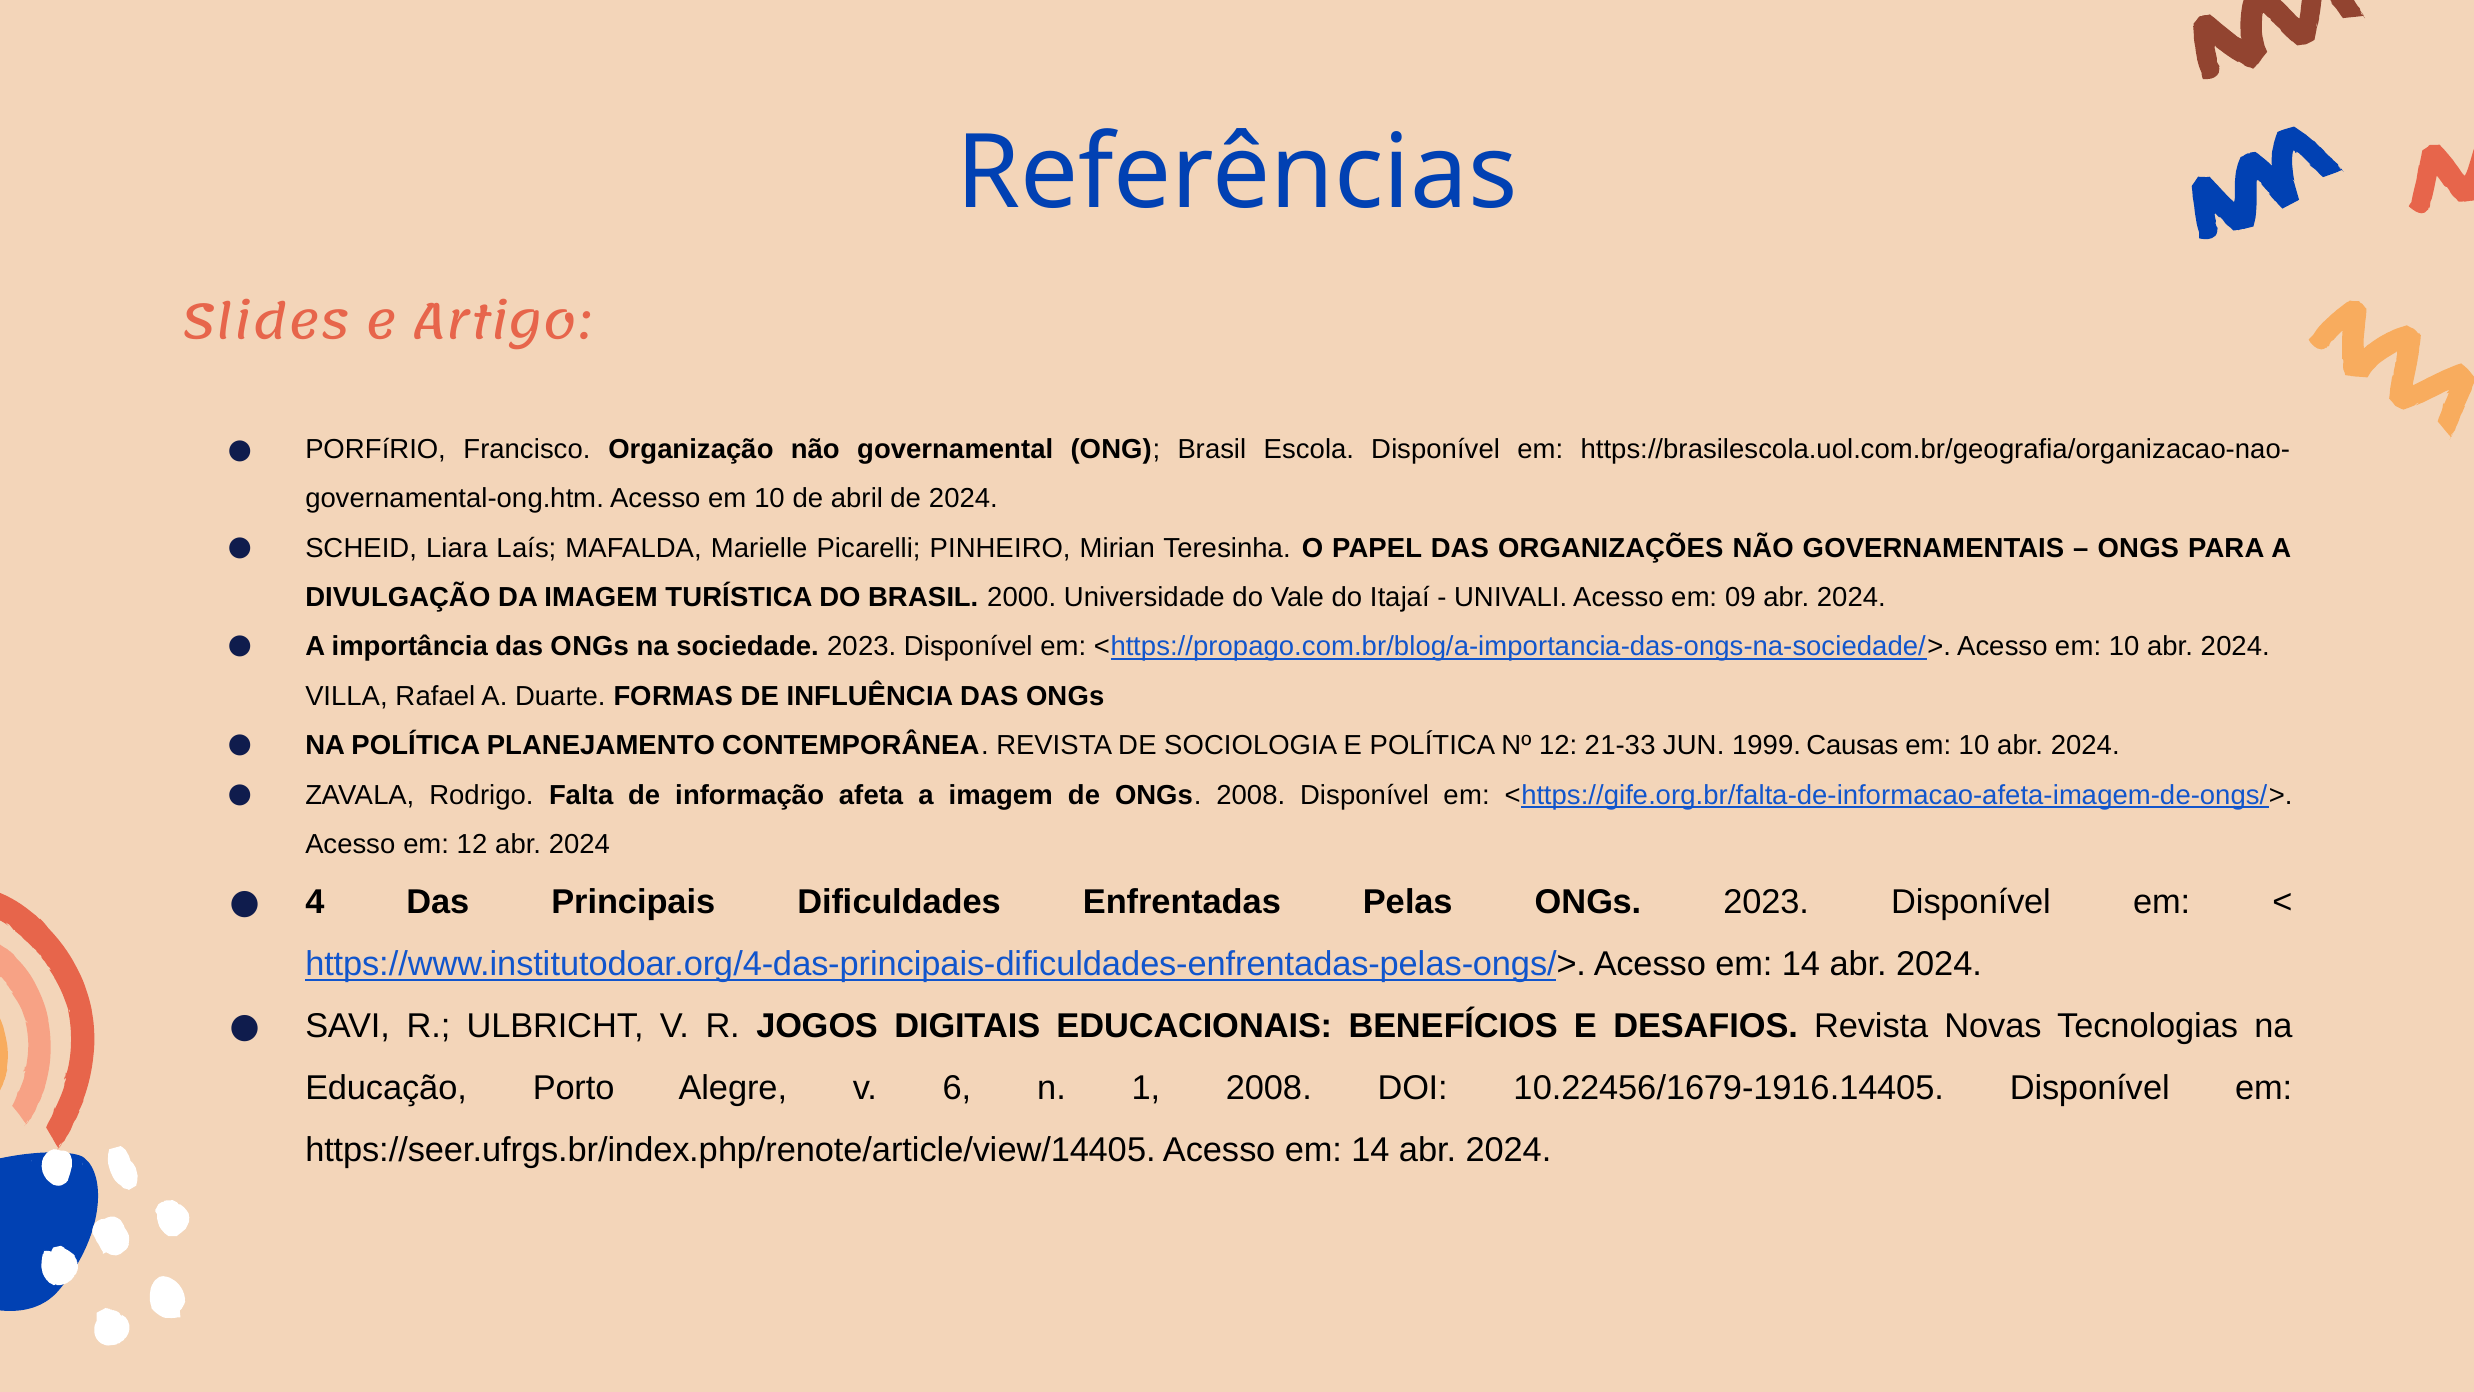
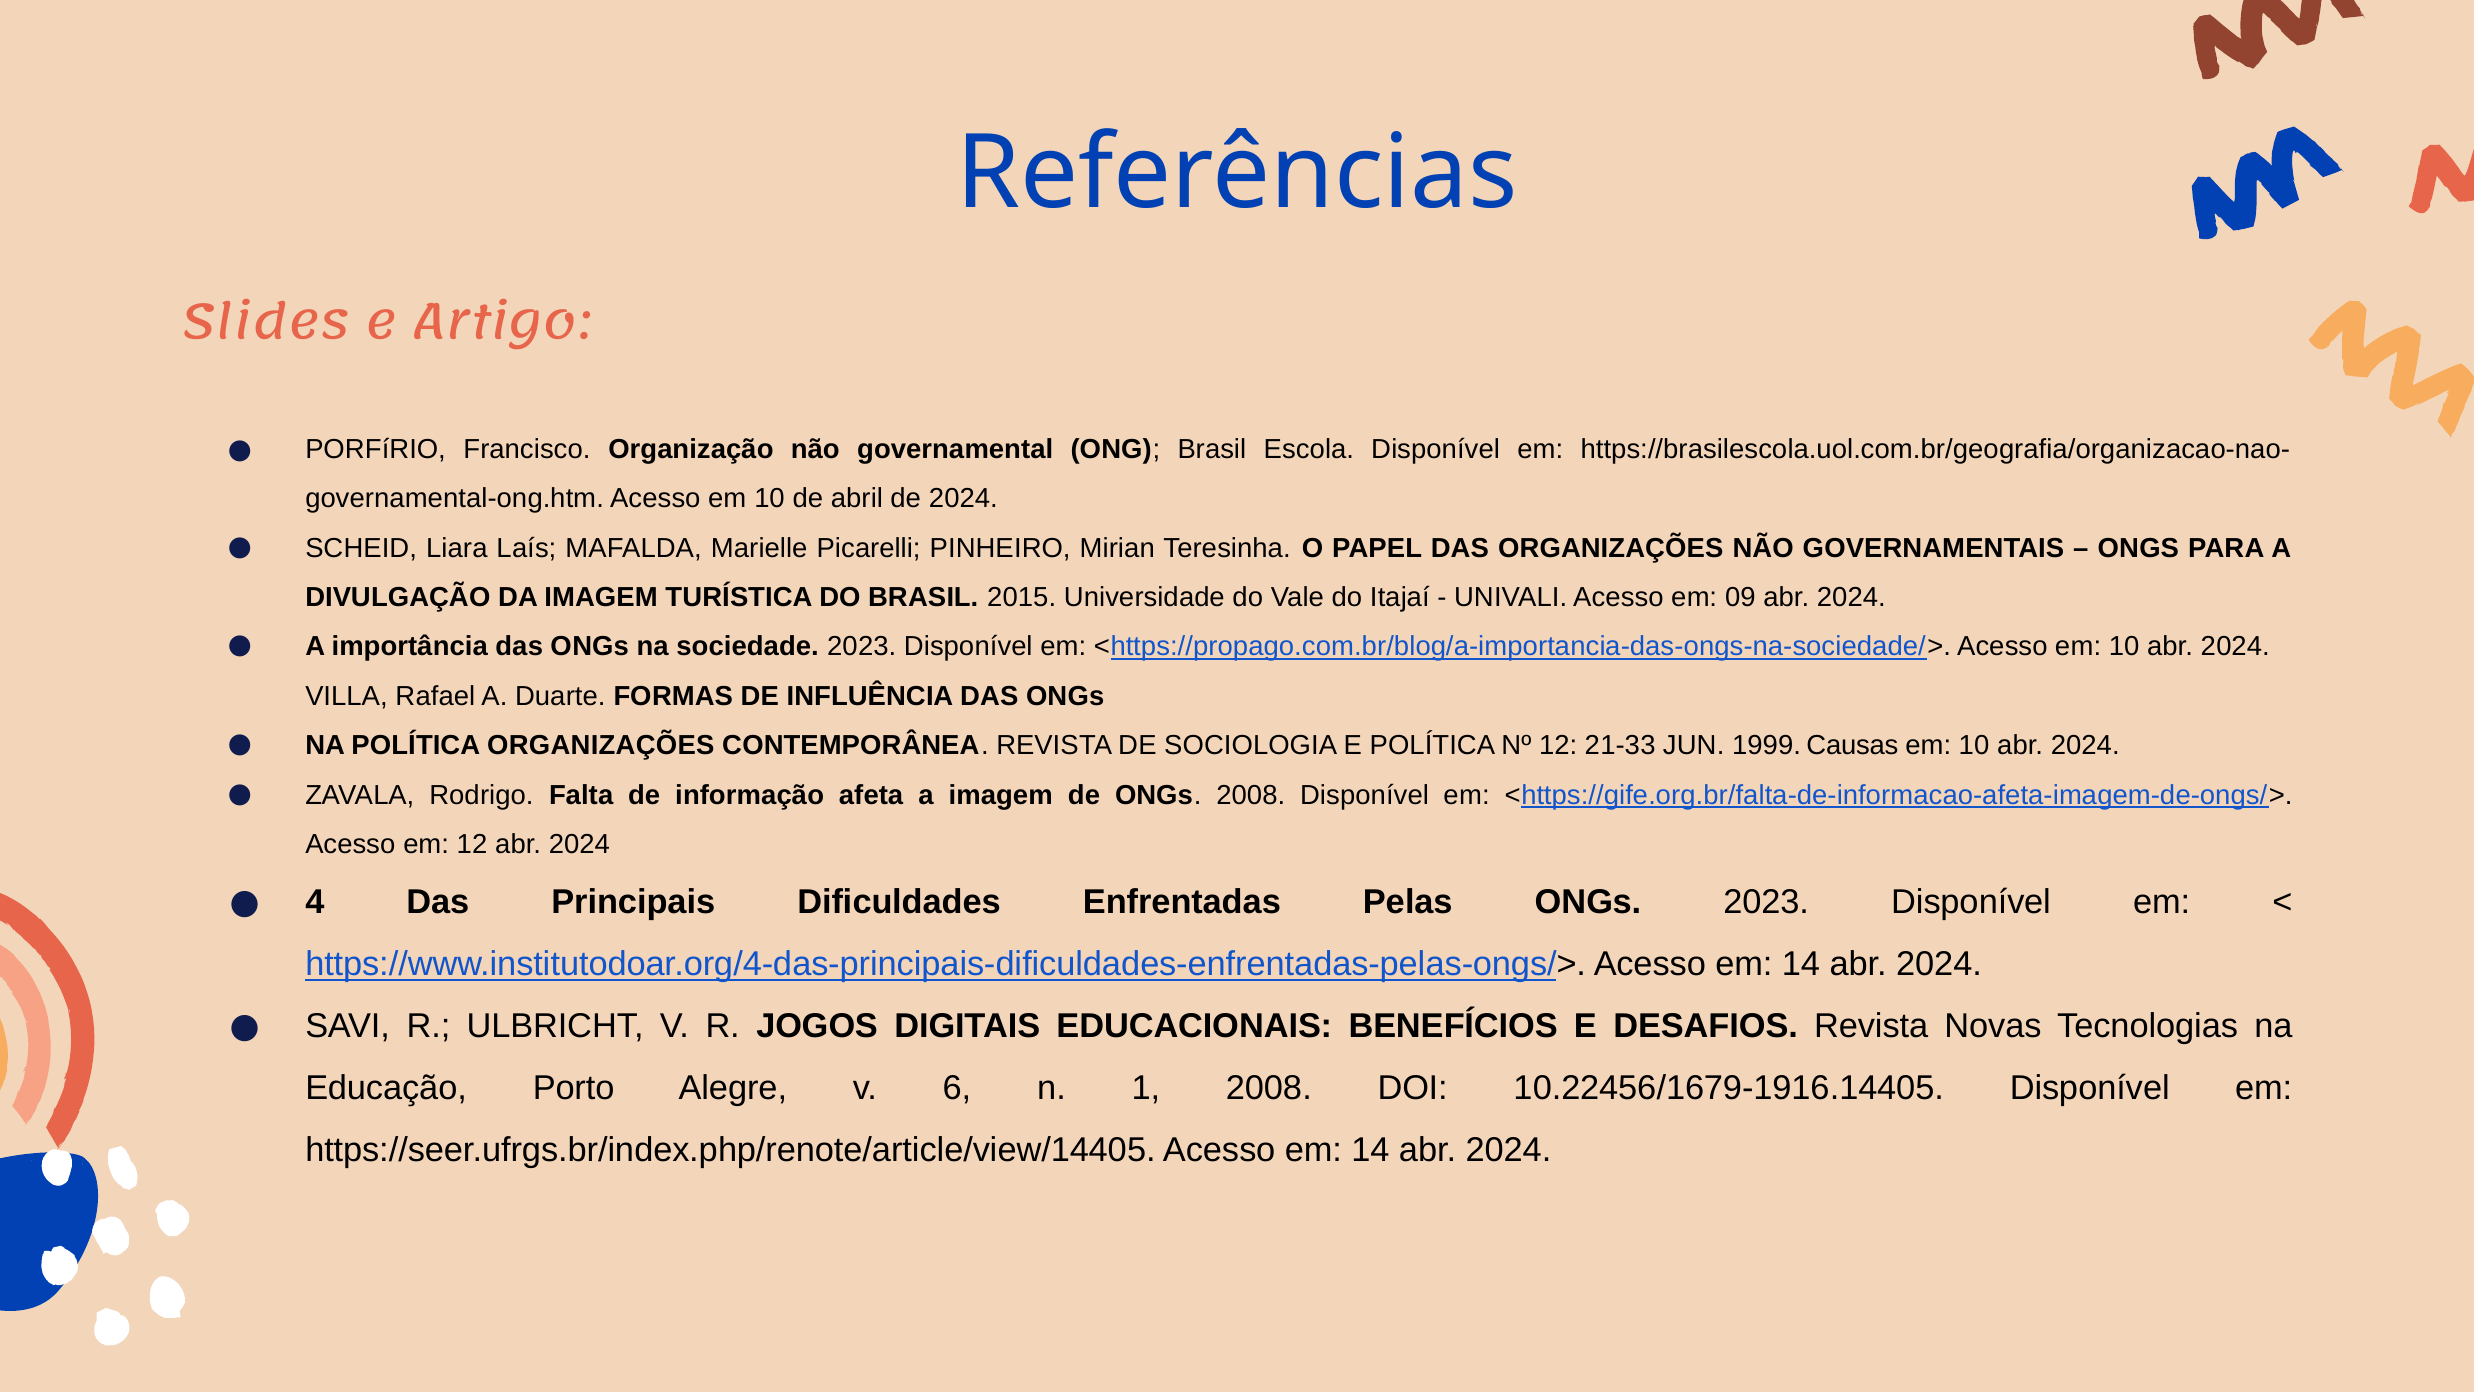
2000: 2000 -> 2015
POLÍTICA PLANEJAMENTO: PLANEJAMENTO -> ORGANIZAÇÕES
